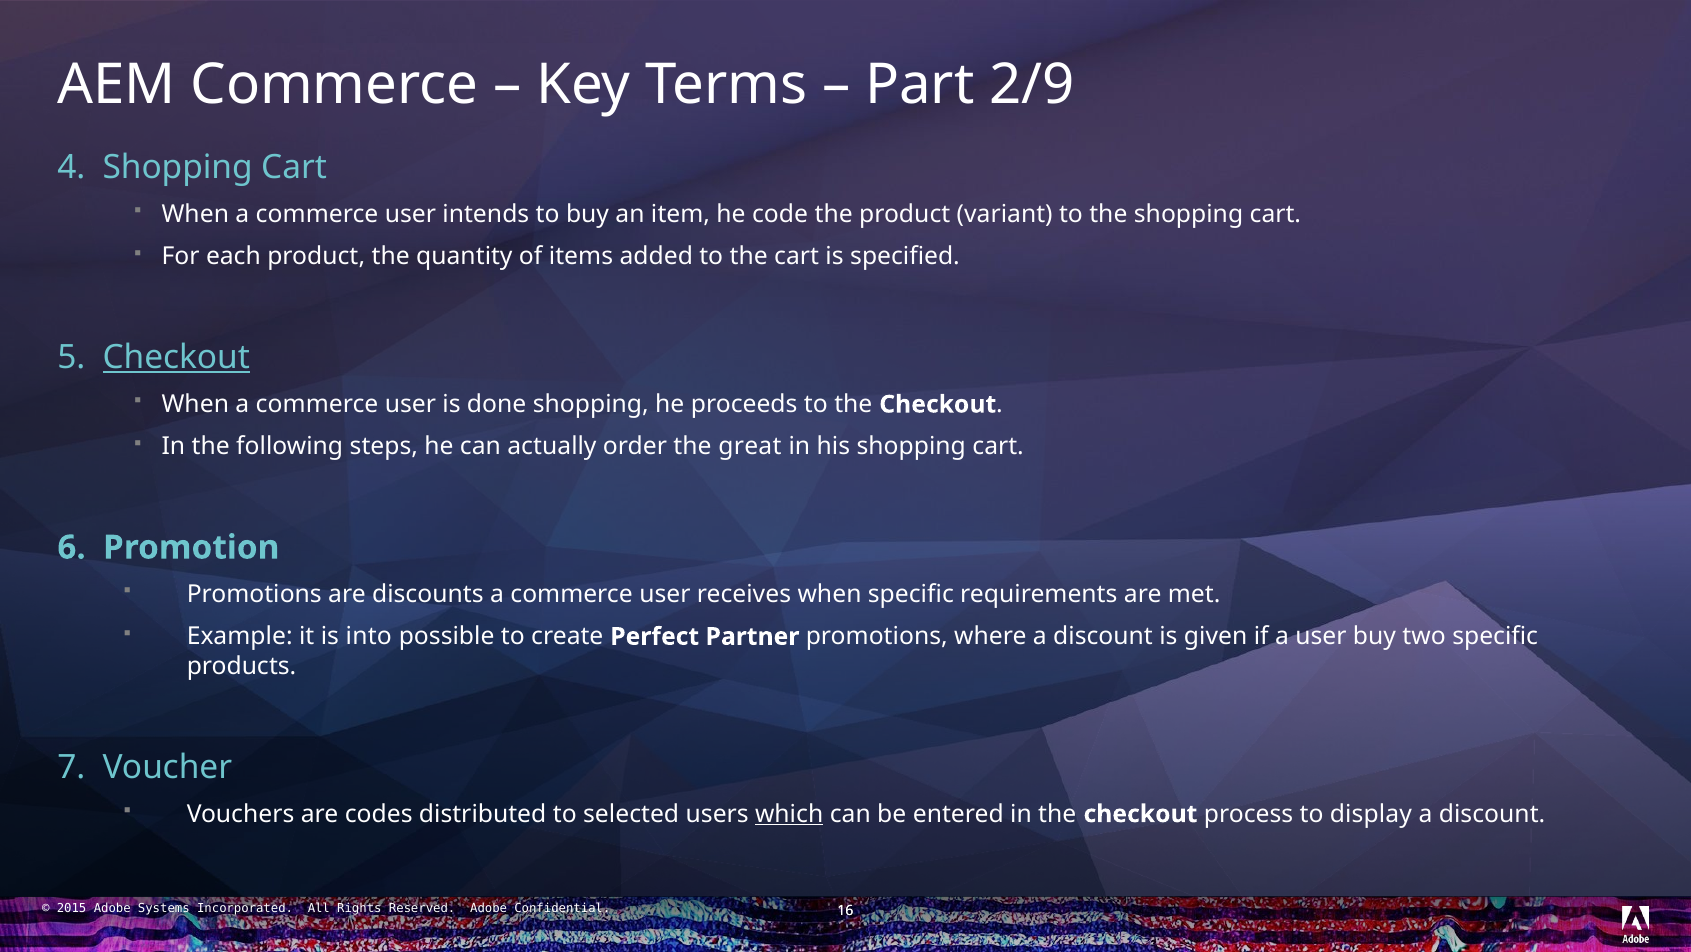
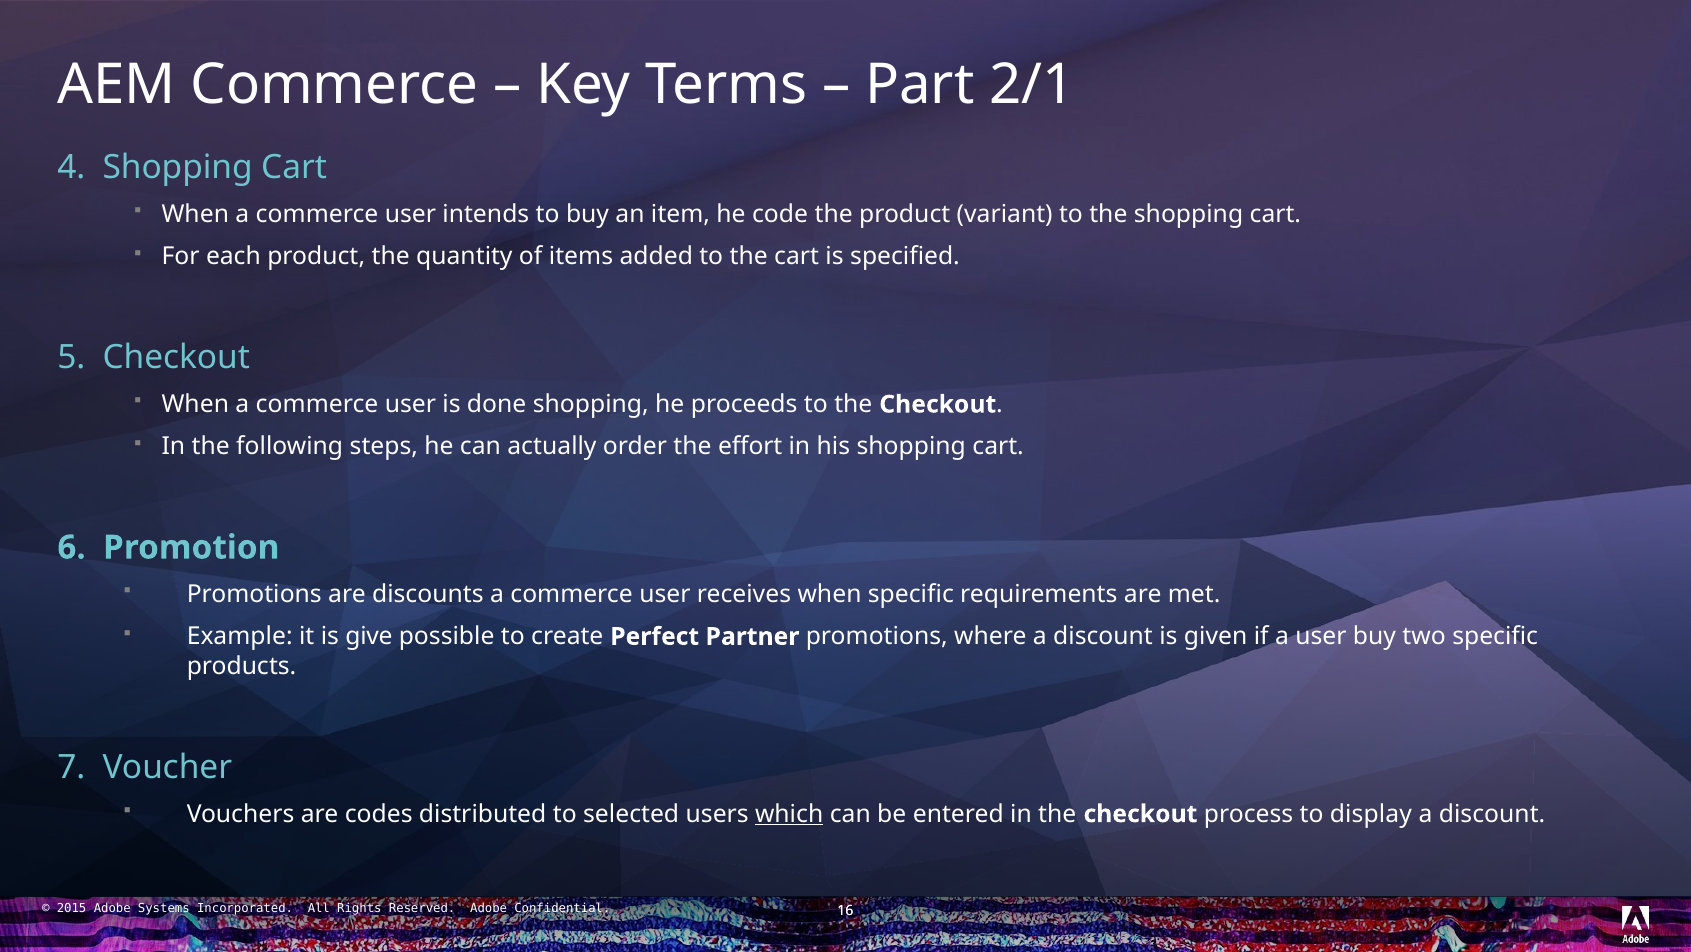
2/9: 2/9 -> 2/1
Checkout at (176, 357) underline: present -> none
great: great -> effort
into: into -> give
